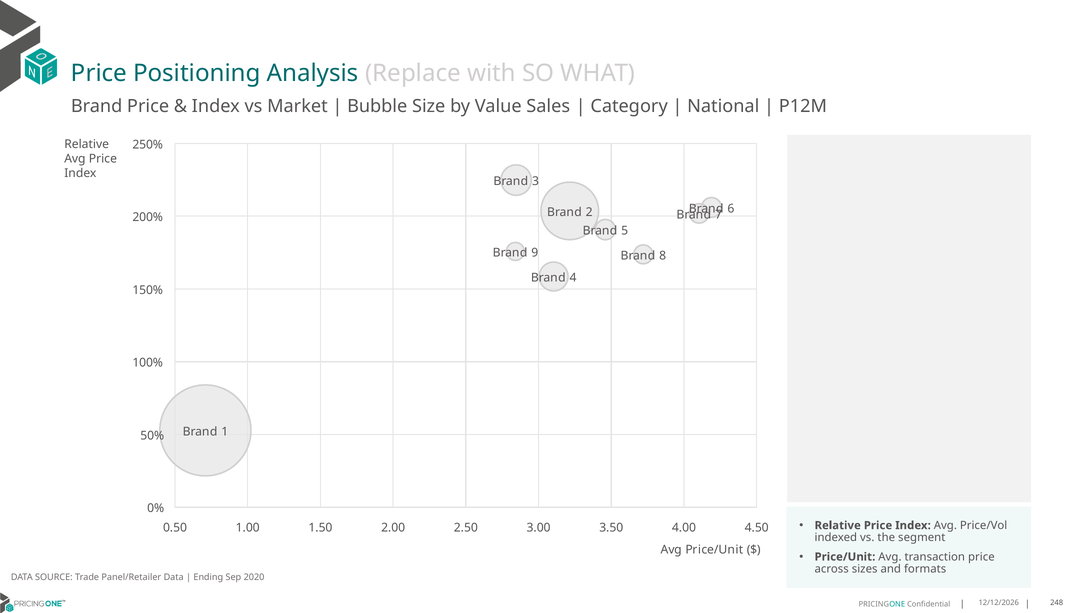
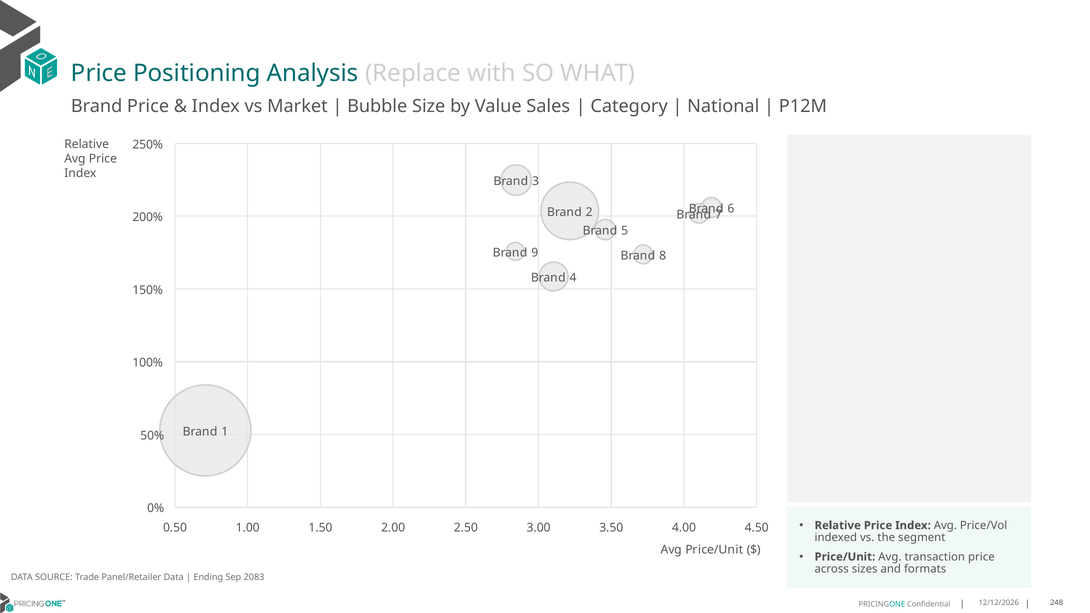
2020: 2020 -> 2083
